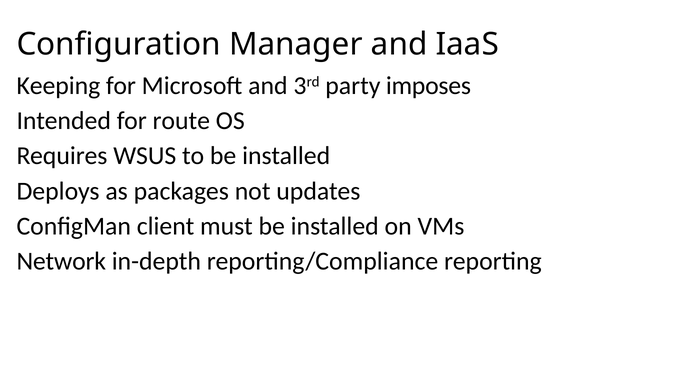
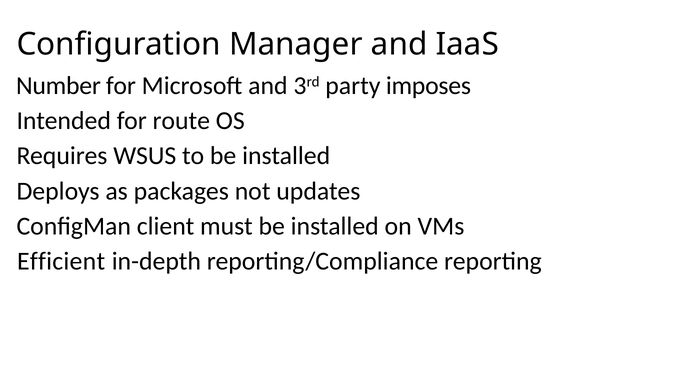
Keeping: Keeping -> Number
Network: Network -> Efficient
